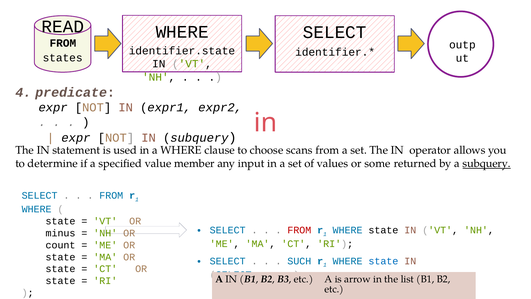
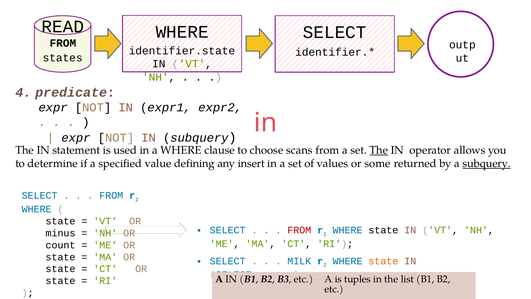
The at (379, 150) underline: none -> present
member: member -> defining
input: input -> insert
SUCH: SUCH -> MILK
state at (383, 261) colour: blue -> orange
arrow: arrow -> tuples
